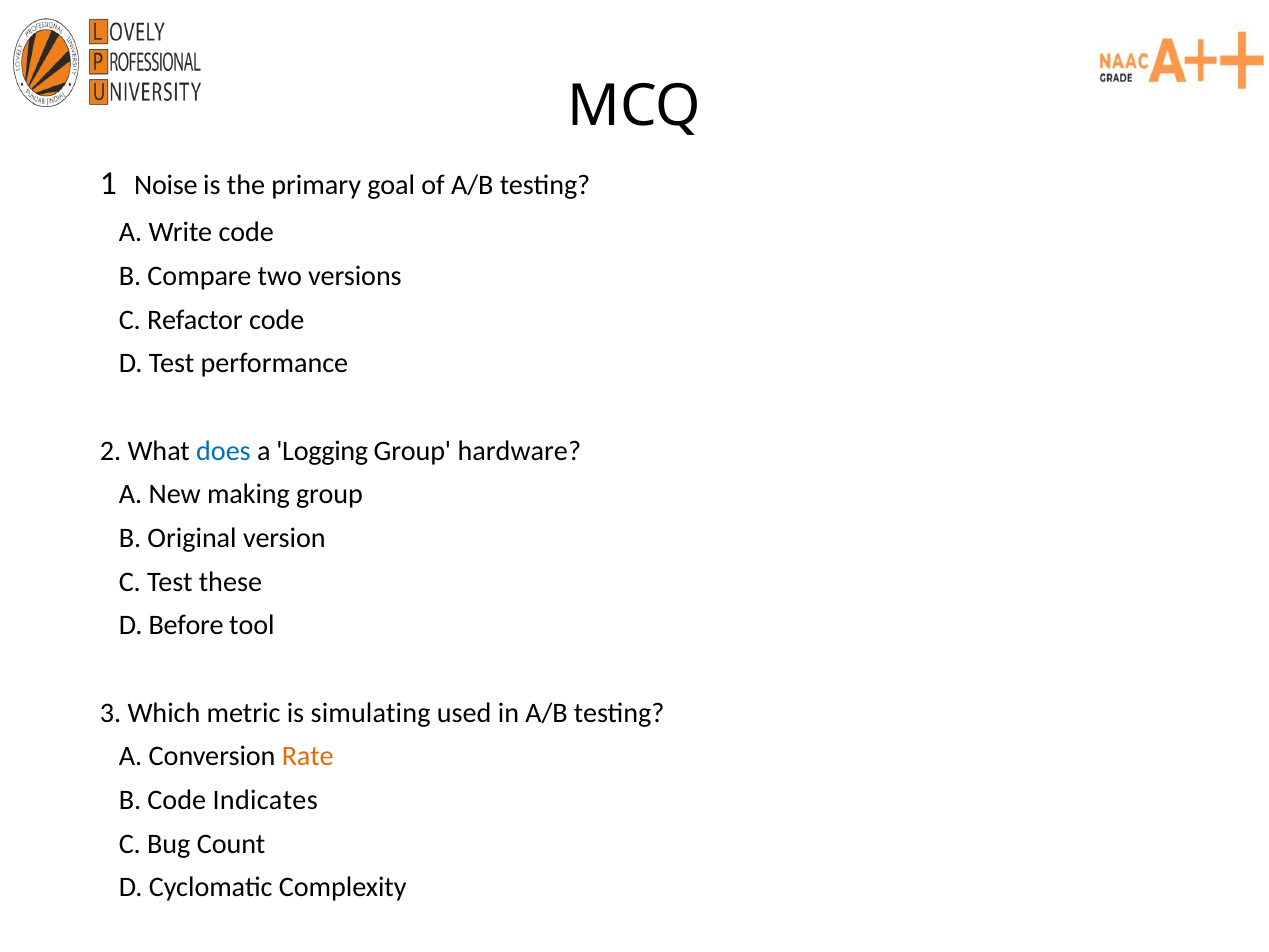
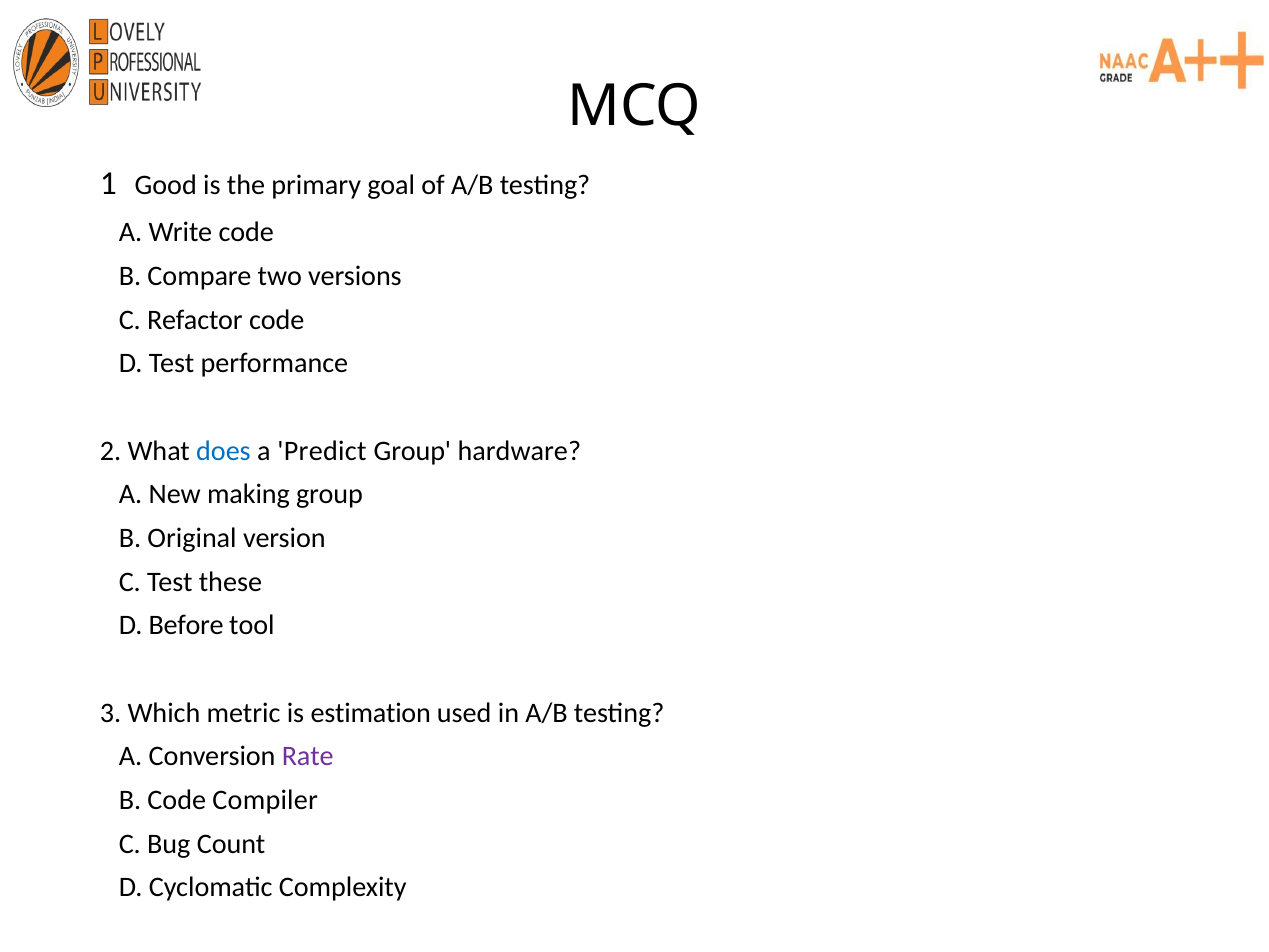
Noise: Noise -> Good
Logging: Logging -> Predict
simulating: simulating -> estimation
Rate colour: orange -> purple
Indicates: Indicates -> Compiler
